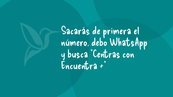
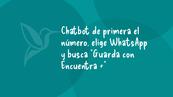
Sacarás: Sacarás -> Chatbot
debo: debo -> elige
Centras: Centras -> Guarda
